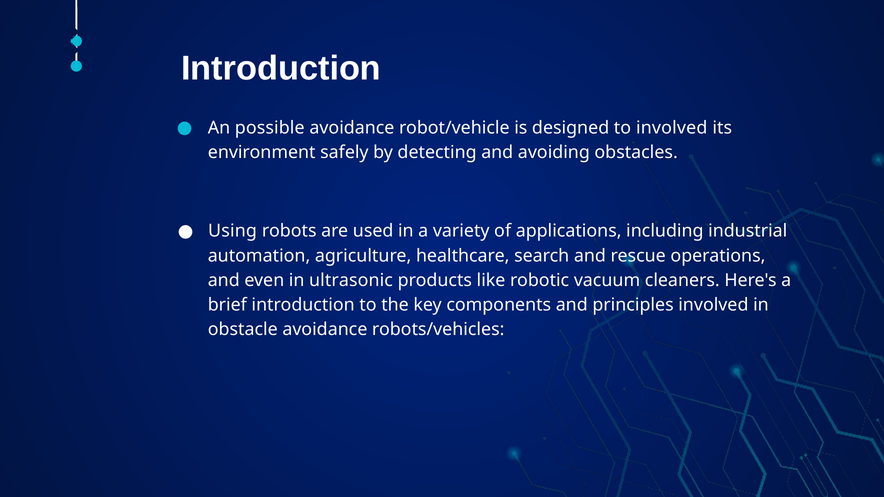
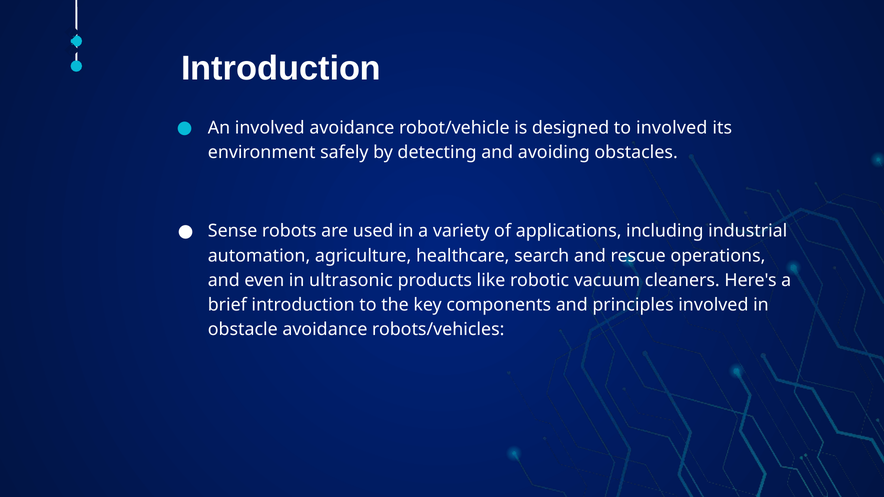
An possible: possible -> involved
Using: Using -> Sense
